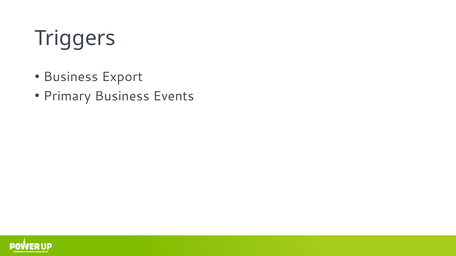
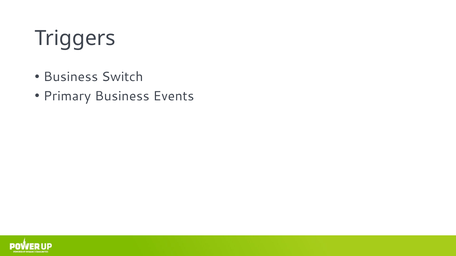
Export: Export -> Switch
